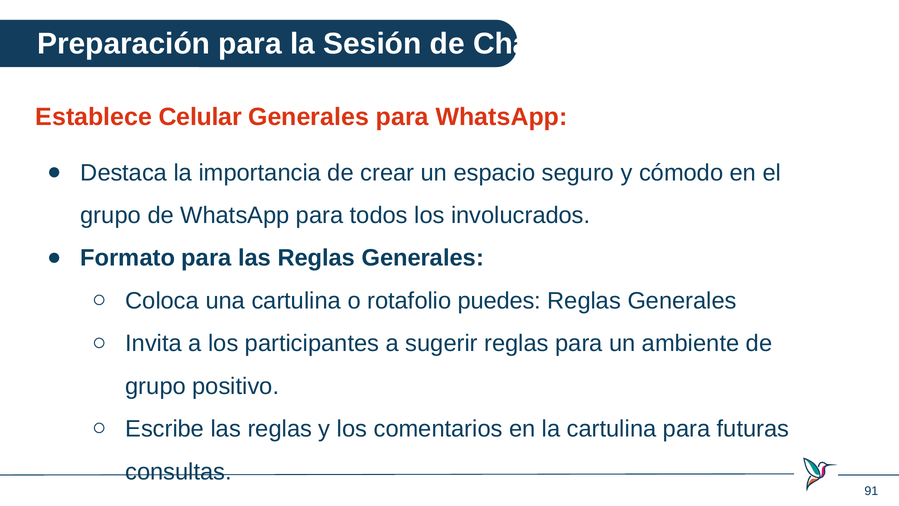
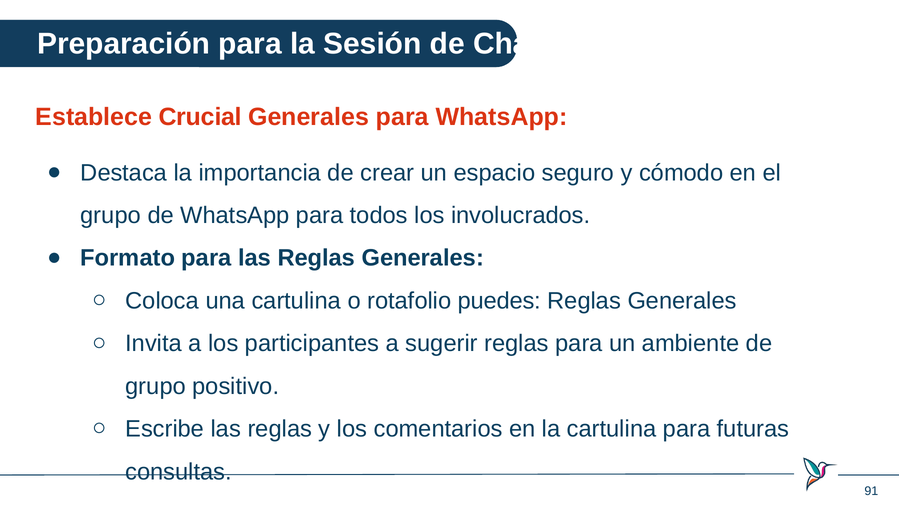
Celular: Celular -> Crucial
